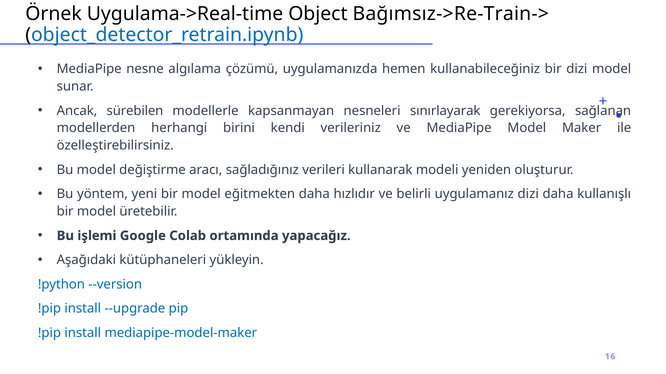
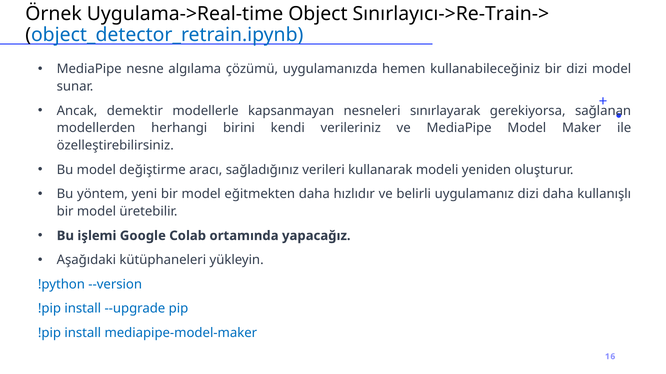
Bağımsız->Re-Train->: Bağımsız->Re-Train-> -> Sınırlayıcı->Re-Train->
sürebilen: sürebilen -> demektir
